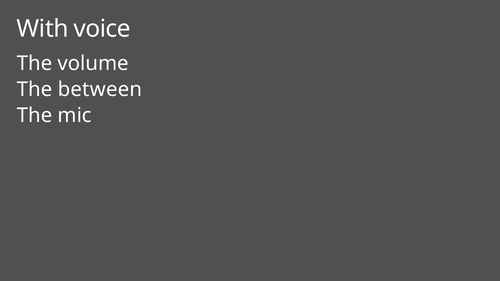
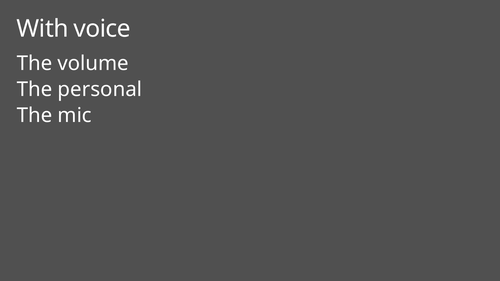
between: between -> personal
